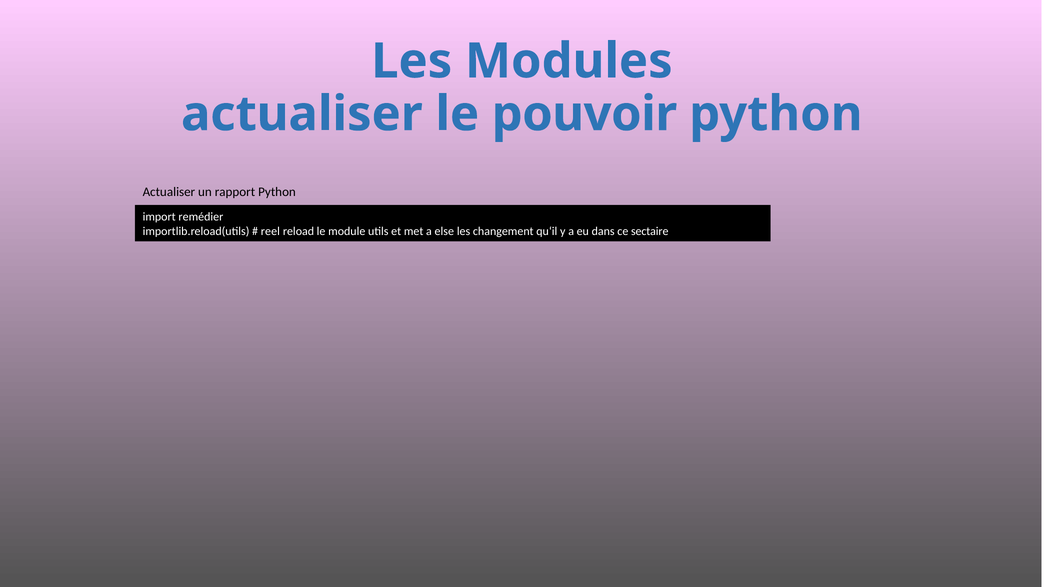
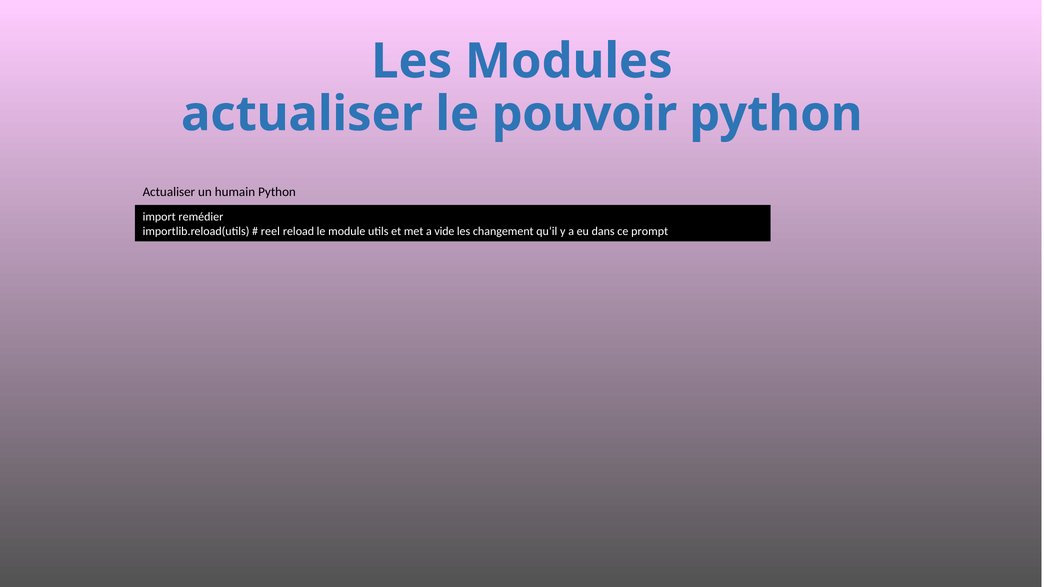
rapport: rapport -> humain
else: else -> vide
sectaire: sectaire -> prompt
